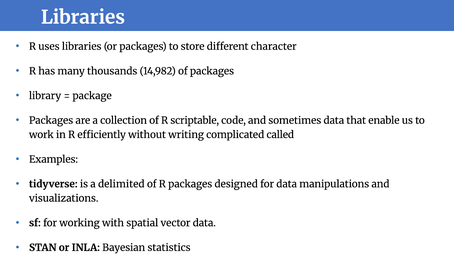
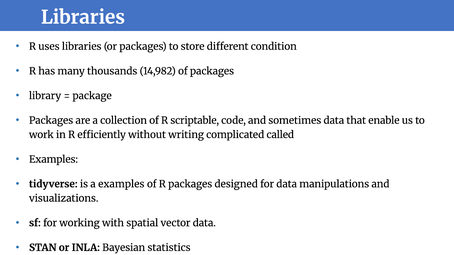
character: character -> condition
a delimited: delimited -> examples
